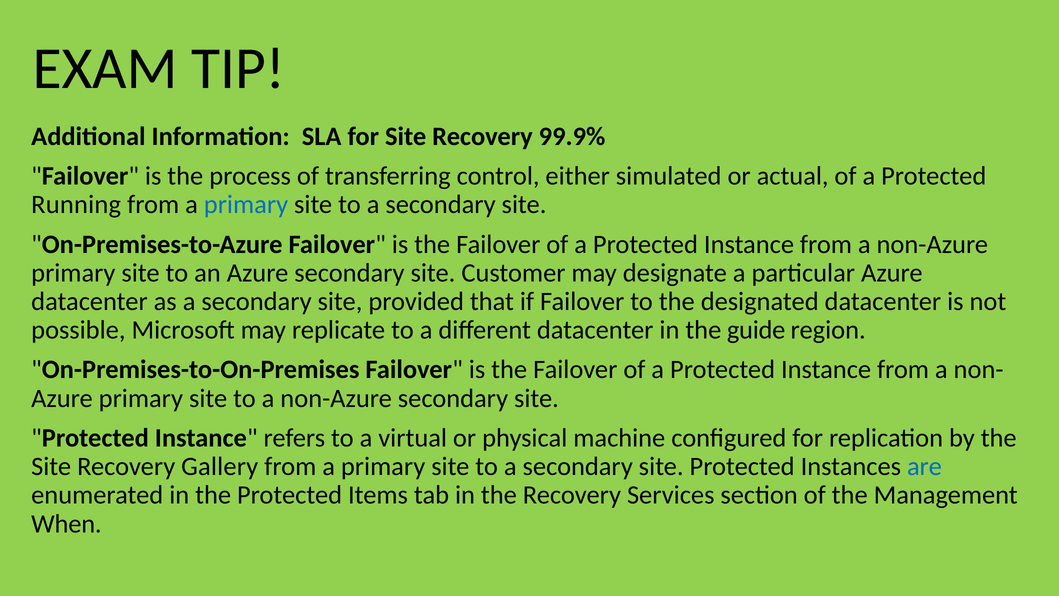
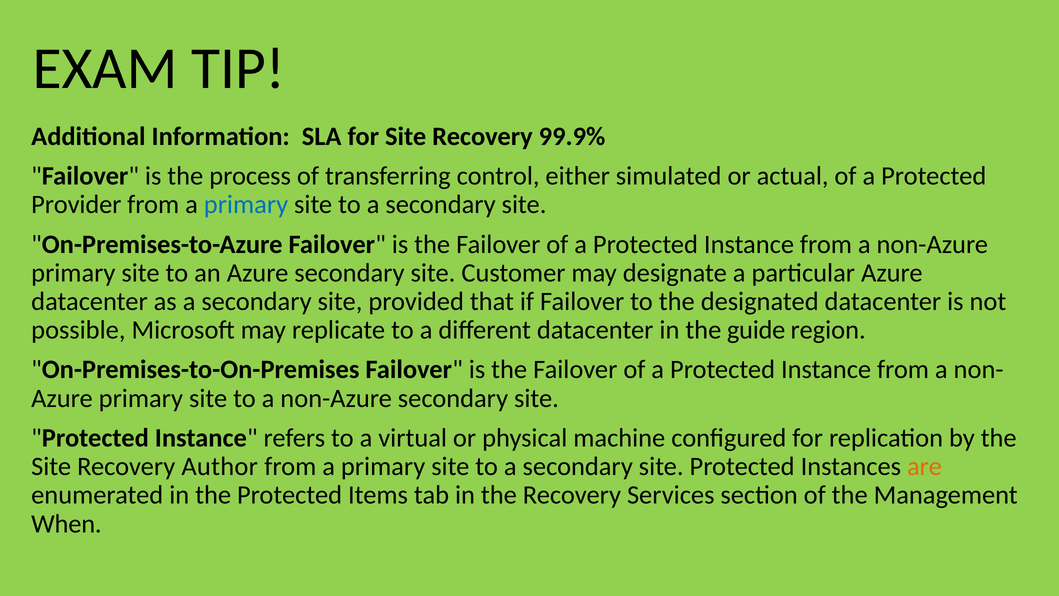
Running: Running -> Provider
Gallery: Gallery -> Author
are colour: blue -> orange
